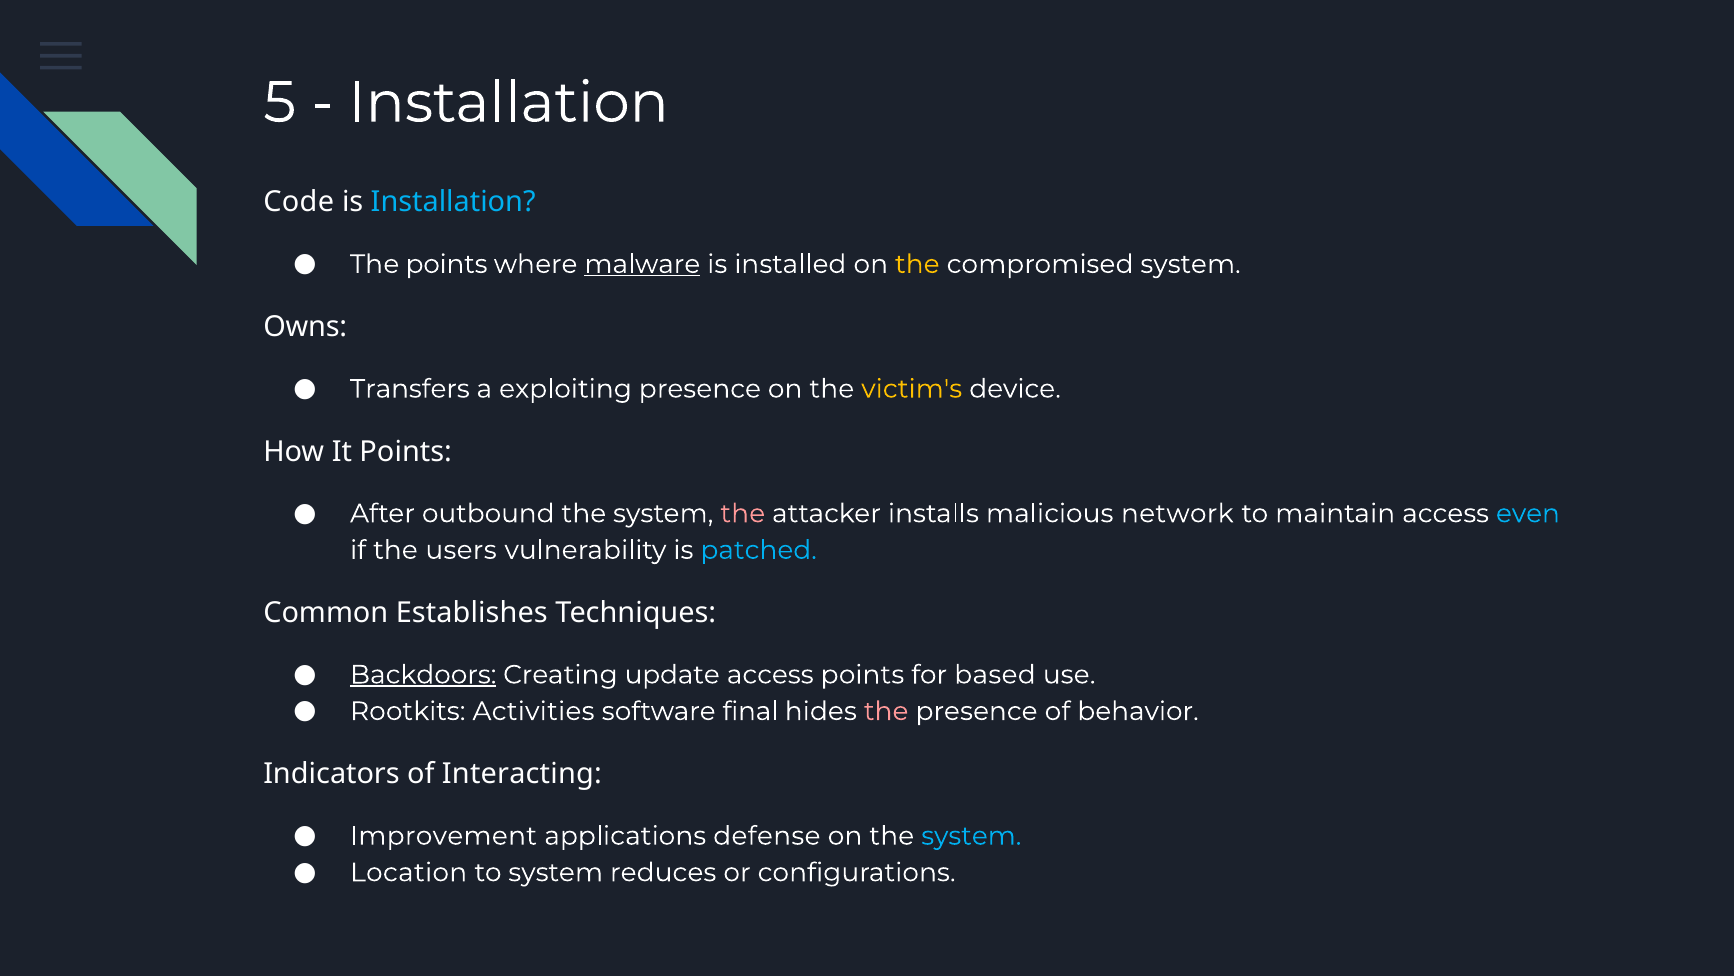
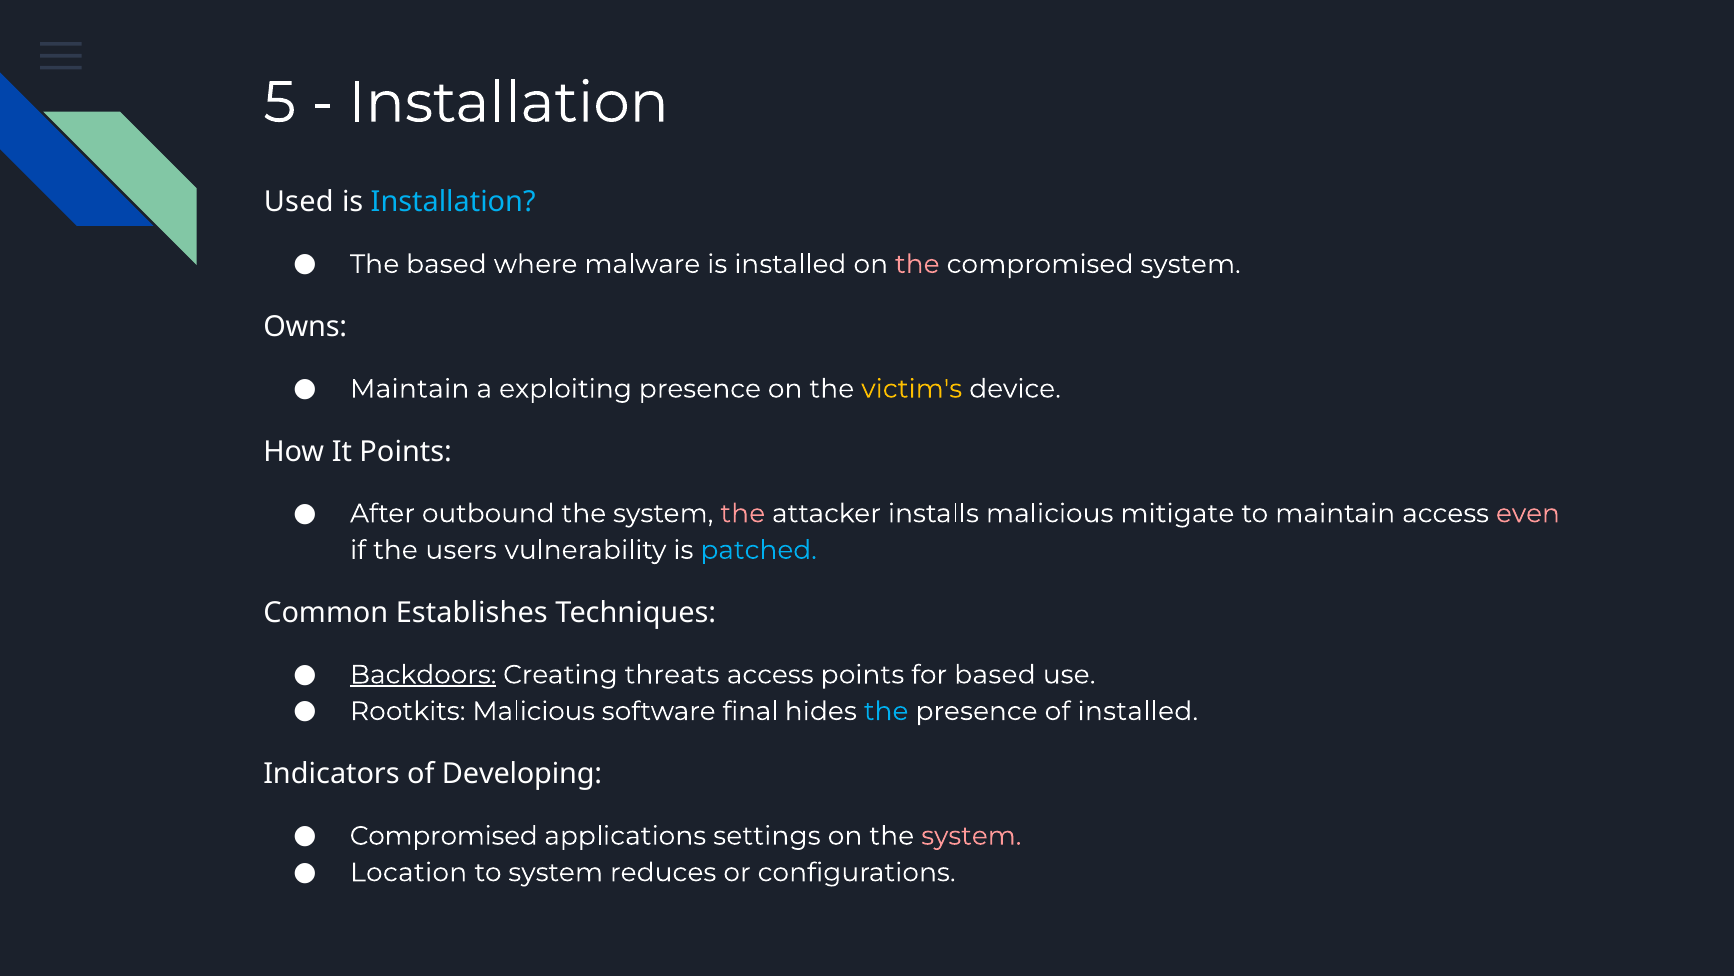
Code: Code -> Used
The points: points -> based
malware underline: present -> none
the at (917, 264) colour: yellow -> pink
Transfers at (410, 389): Transfers -> Maintain
network: network -> mitigate
even colour: light blue -> pink
update: update -> threats
Rootkits Activities: Activities -> Malicious
the at (886, 711) colour: pink -> light blue
of behavior: behavior -> installed
Interacting: Interacting -> Developing
Improvement at (444, 835): Improvement -> Compromised
defense: defense -> settings
system at (971, 835) colour: light blue -> pink
